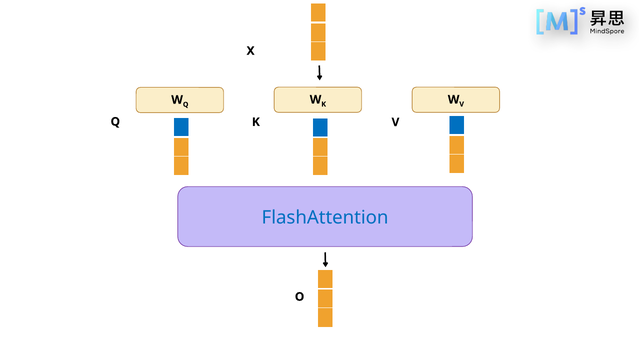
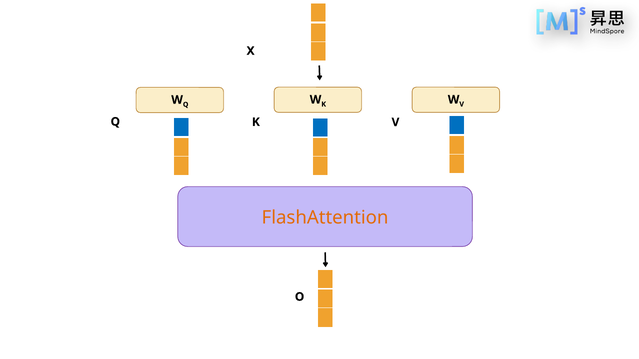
FlashAttention colour: blue -> orange
